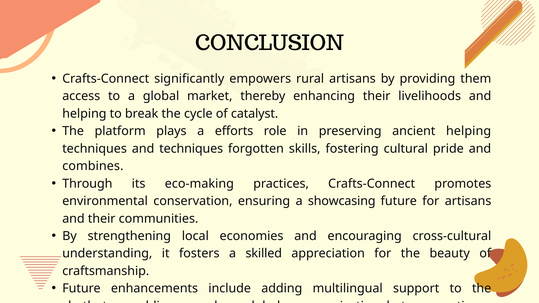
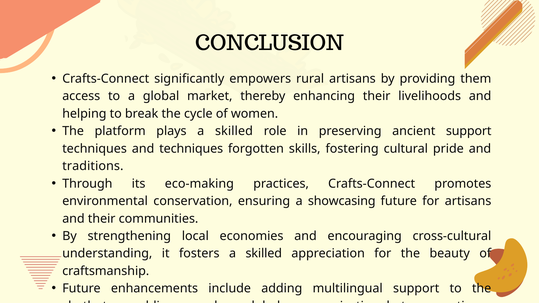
catalyst: catalyst -> women
plays a efforts: efforts -> skilled
ancient helping: helping -> support
combines: combines -> traditions
